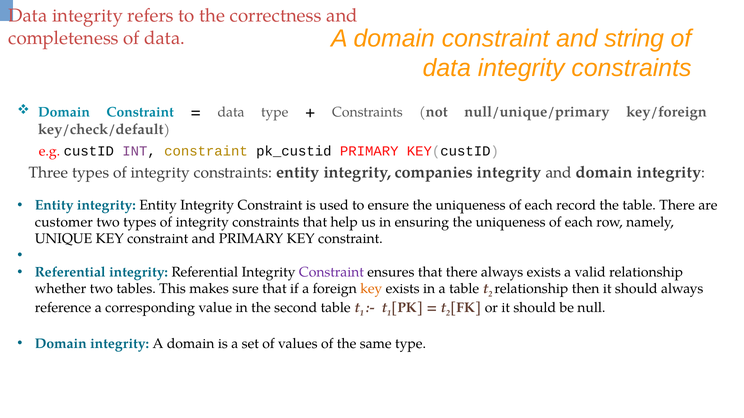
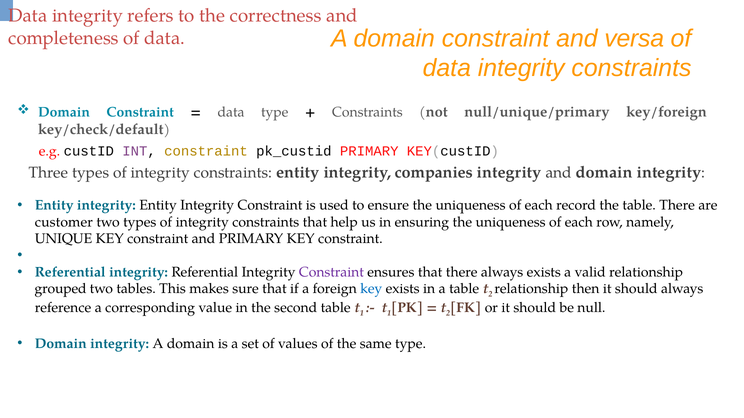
string: string -> versa
whether: whether -> grouped
key at (371, 289) colour: orange -> blue
